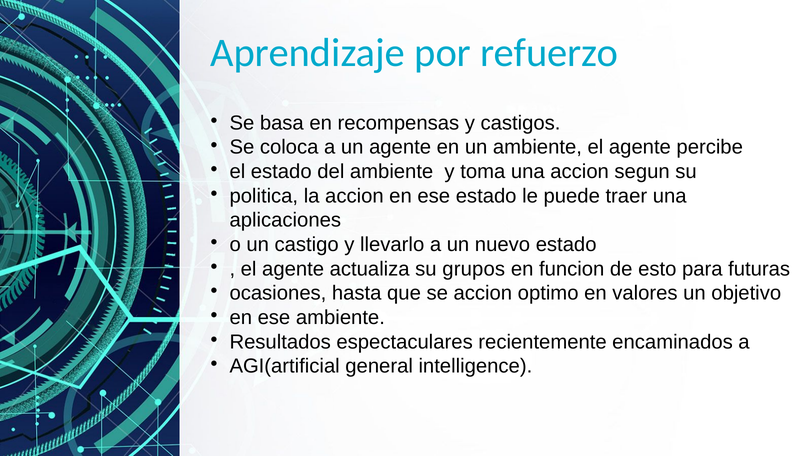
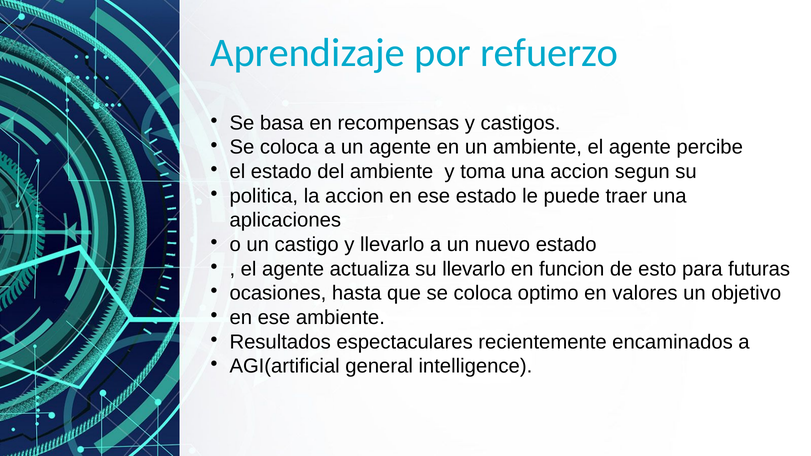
su grupos: grupos -> llevarlo
que se accion: accion -> coloca
